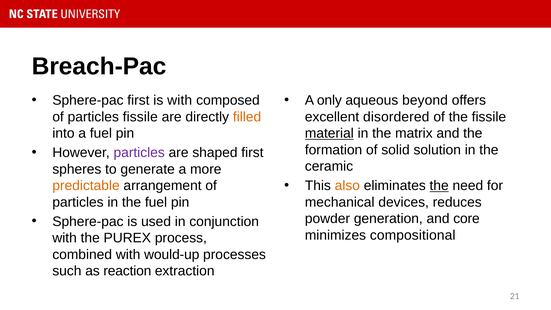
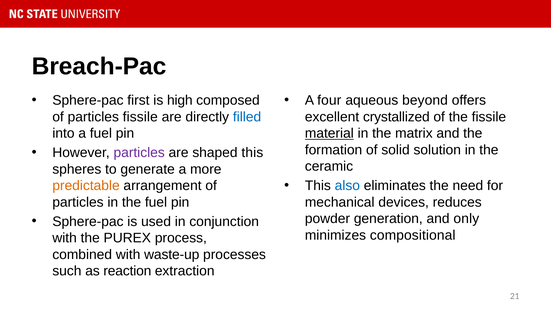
is with: with -> high
only: only -> four
filled colour: orange -> blue
disordered: disordered -> crystallized
shaped first: first -> this
also colour: orange -> blue
the at (439, 186) underline: present -> none
core: core -> only
would-up: would-up -> waste-up
